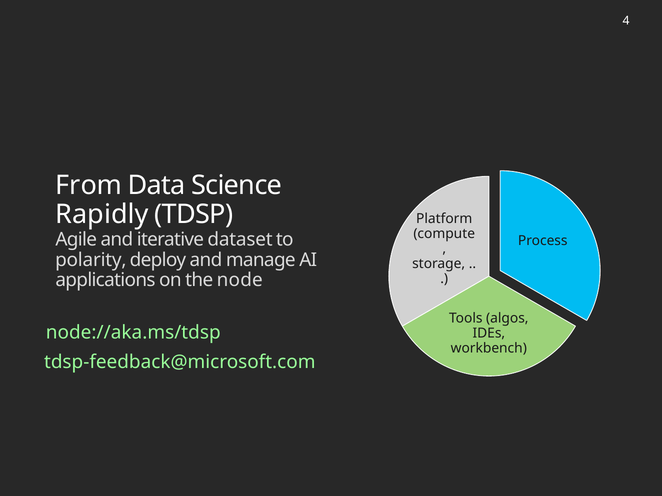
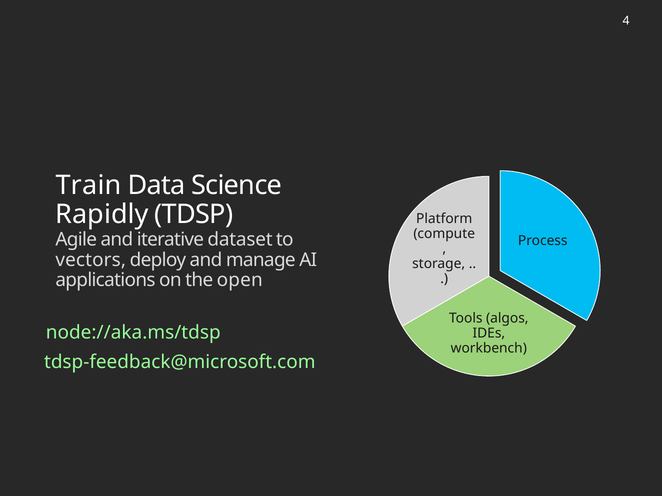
From: From -> Train
polarity: polarity -> vectors
node: node -> open
